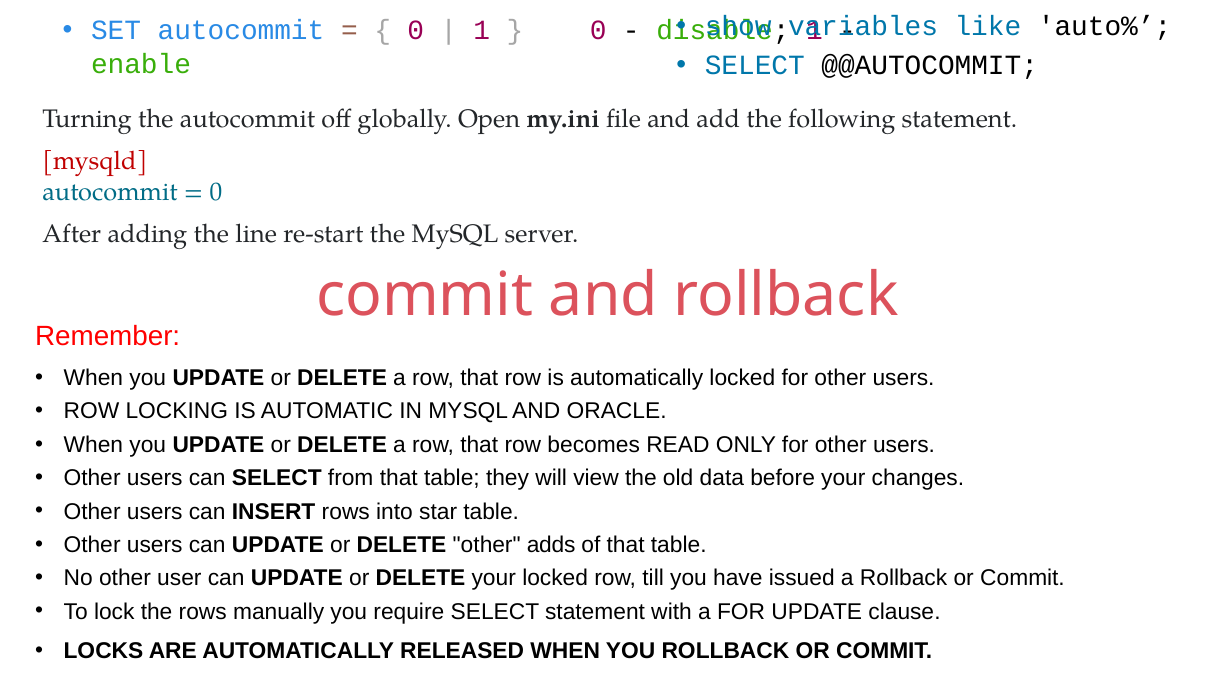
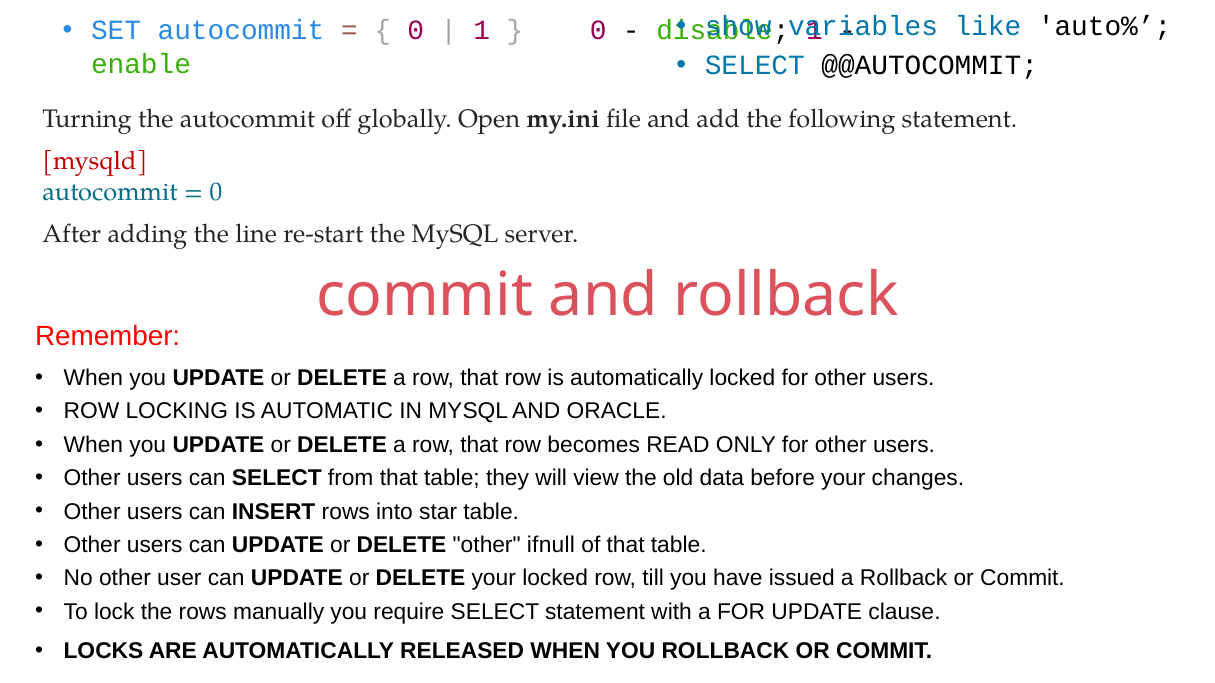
adds: adds -> ifnull
